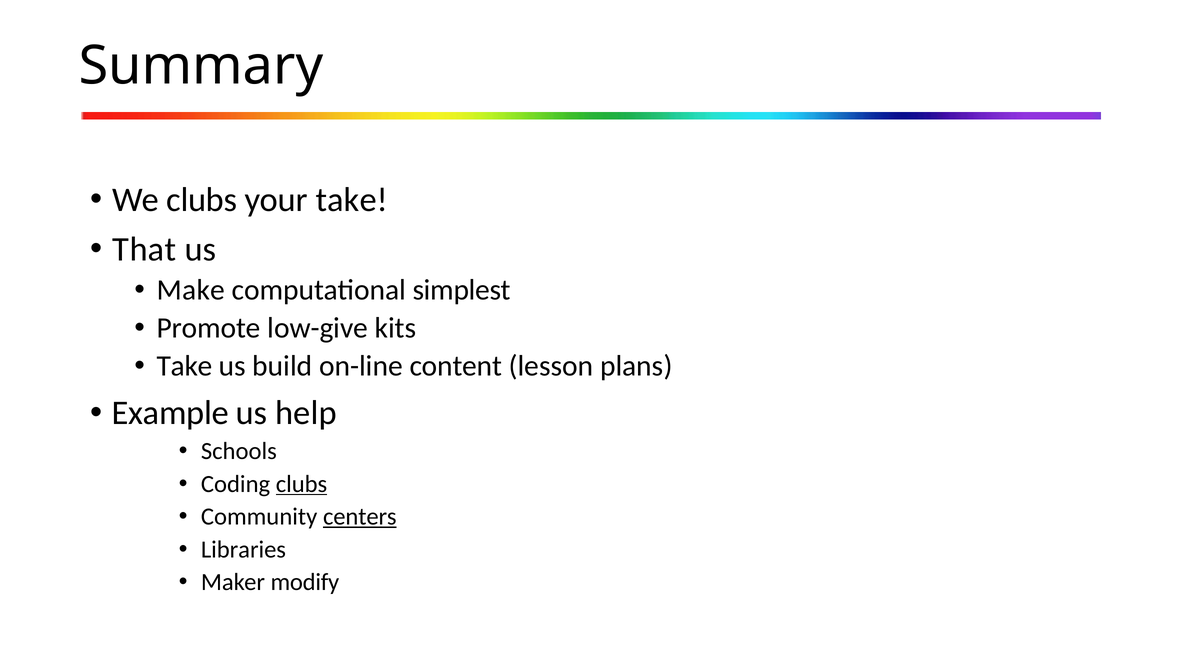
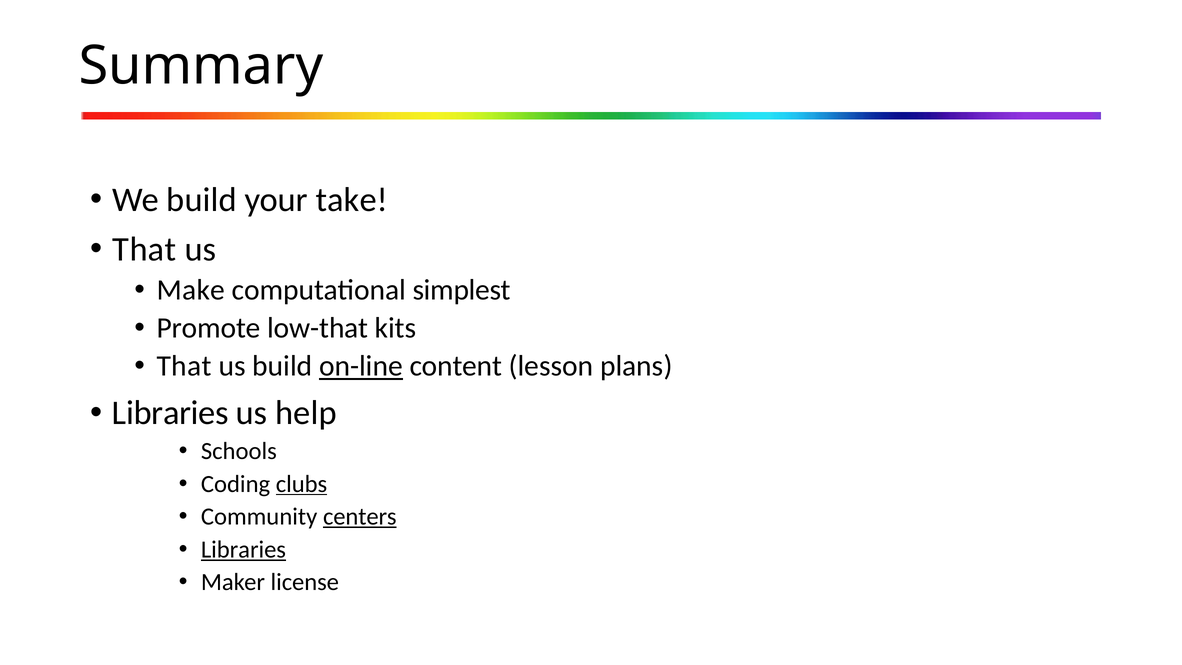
We clubs: clubs -> build
low-give: low-give -> low-that
Take at (184, 366): Take -> That
on-line underline: none -> present
Example at (170, 413): Example -> Libraries
Libraries at (243, 549) underline: none -> present
modify: modify -> license
